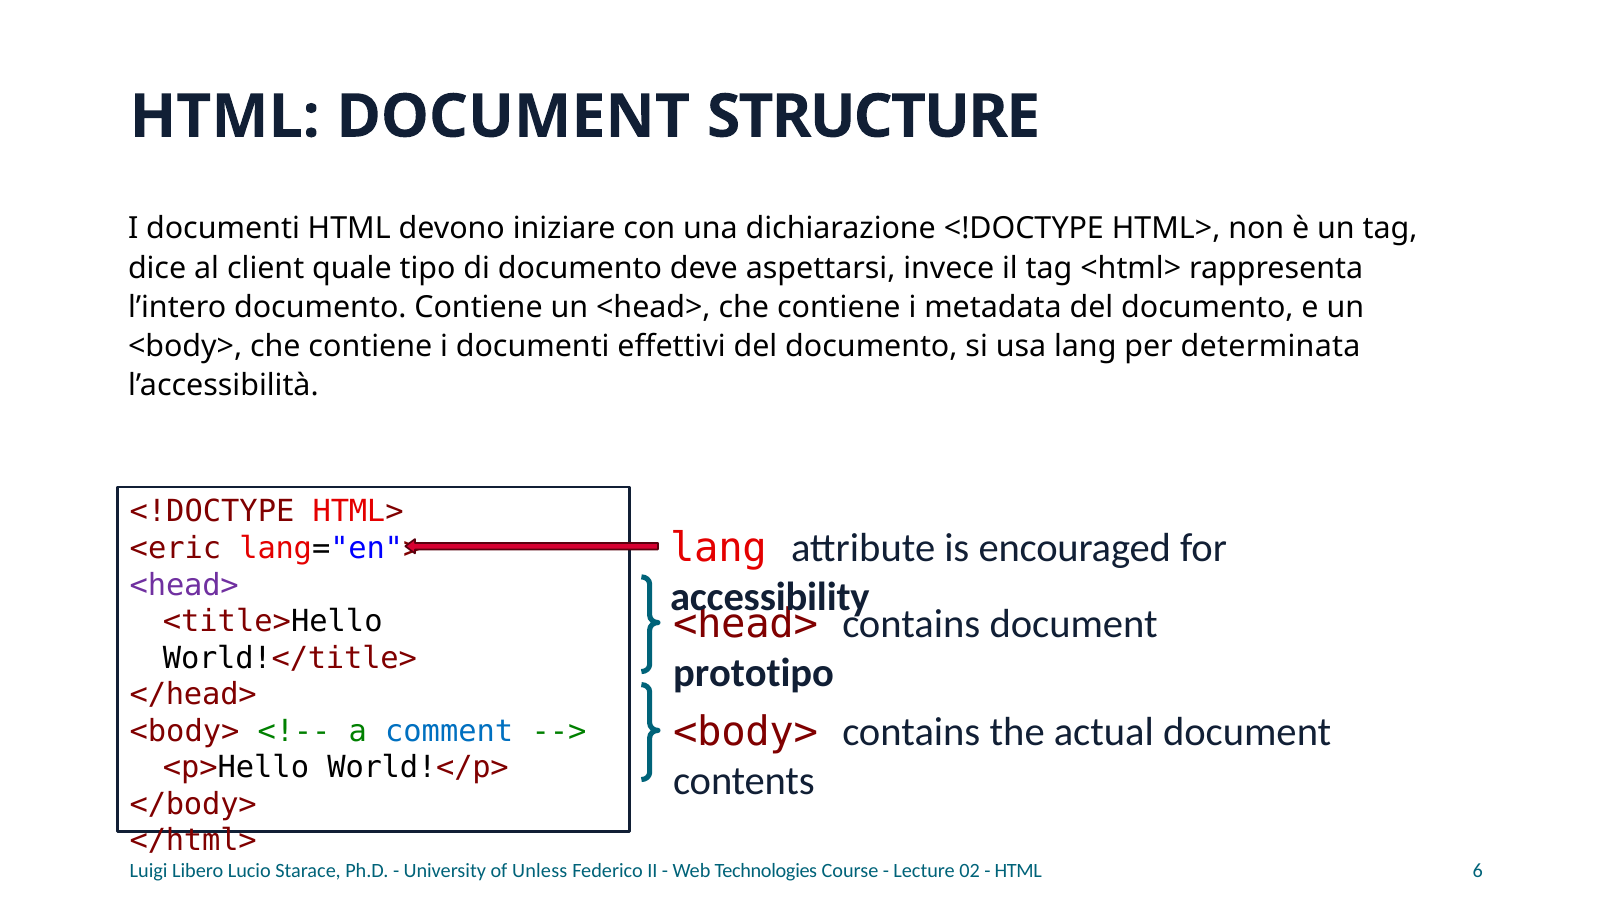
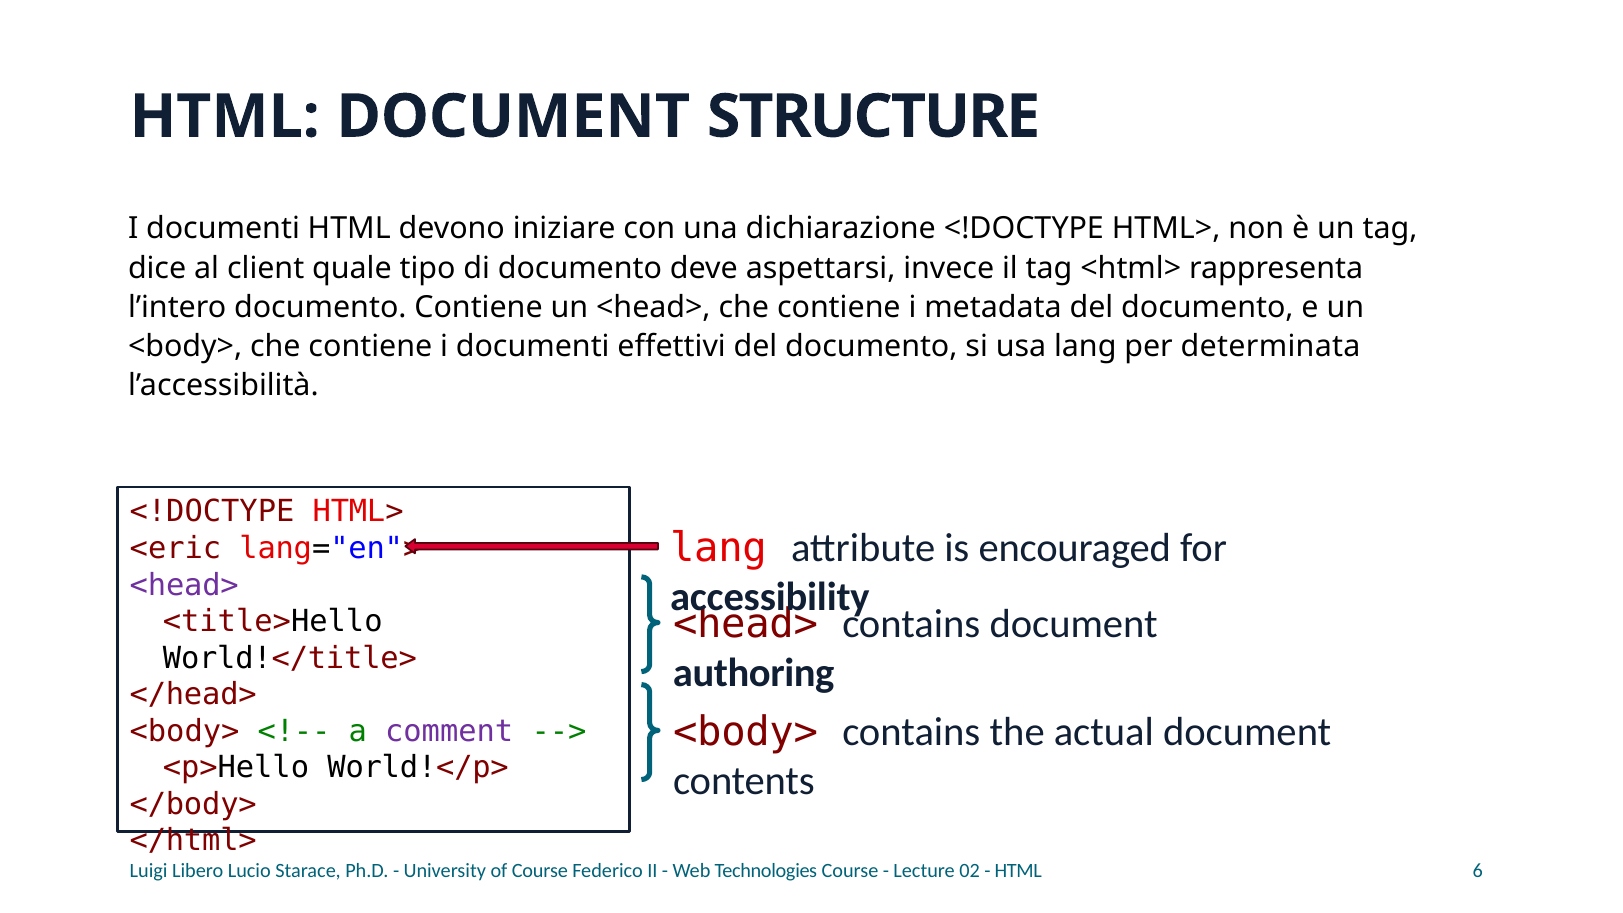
prototipo: prototipo -> authoring
comment colour: blue -> purple
of Unless: Unless -> Course
